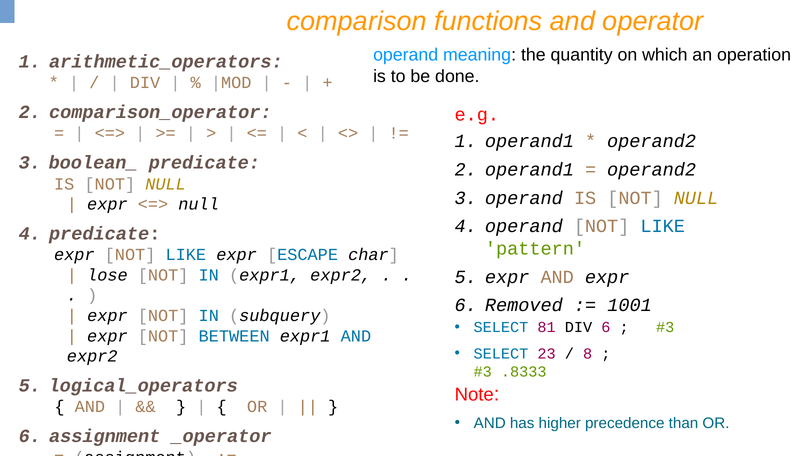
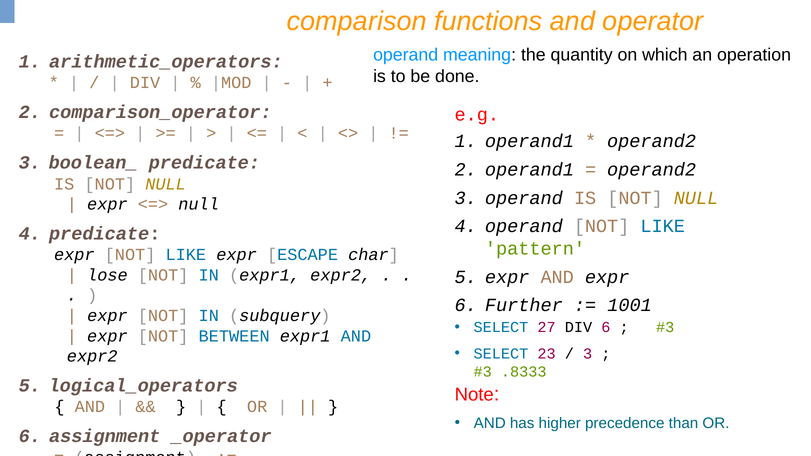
Removed: Removed -> Further
81: 81 -> 27
8 at (588, 354): 8 -> 3
